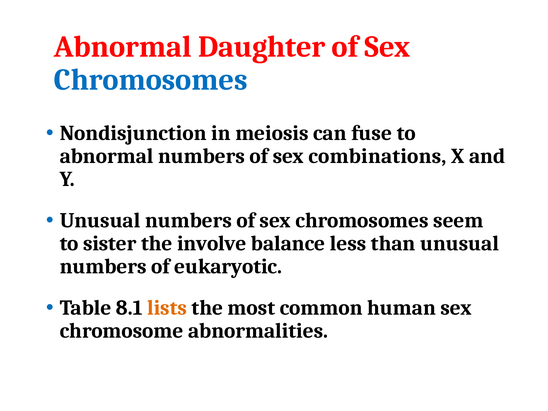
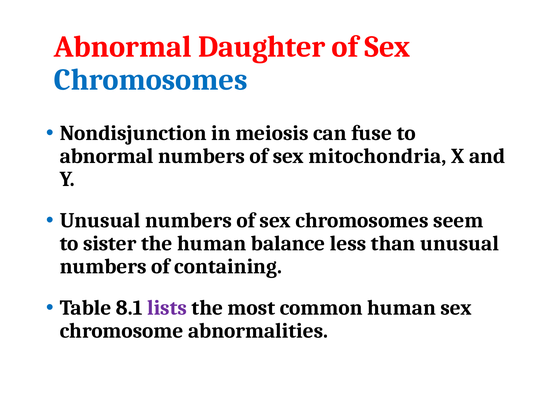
combinations: combinations -> mitochondria
the involve: involve -> human
eukaryotic: eukaryotic -> containing
lists colour: orange -> purple
